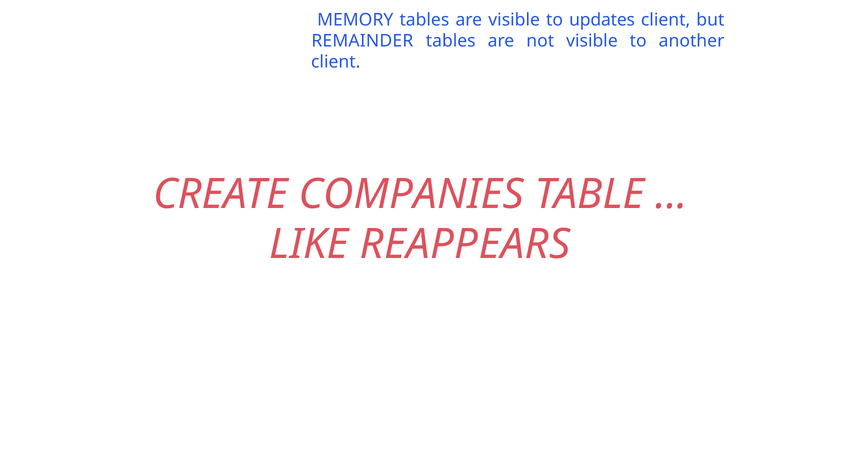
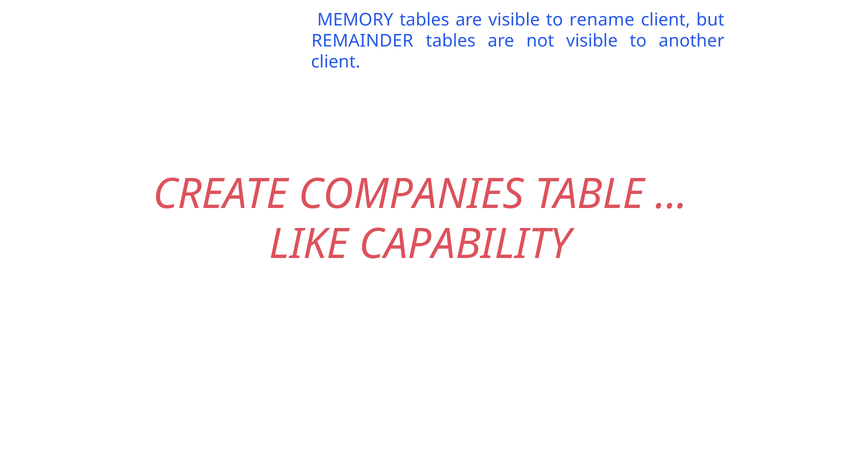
updates: updates -> rename
REAPPEARS: REAPPEARS -> CAPABILITY
